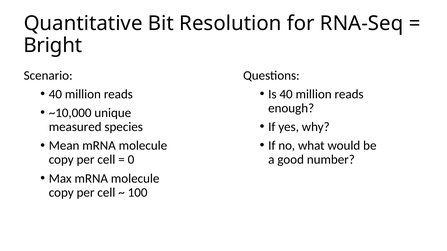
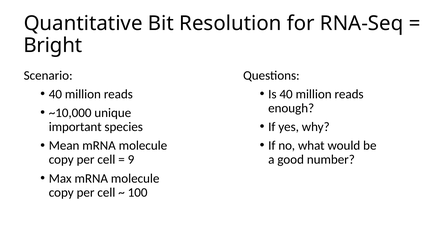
measured: measured -> important
0: 0 -> 9
